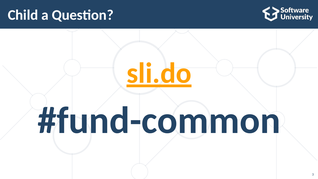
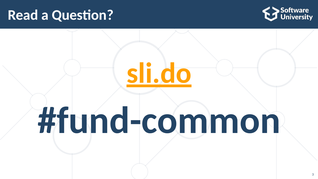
Child: Child -> Read
